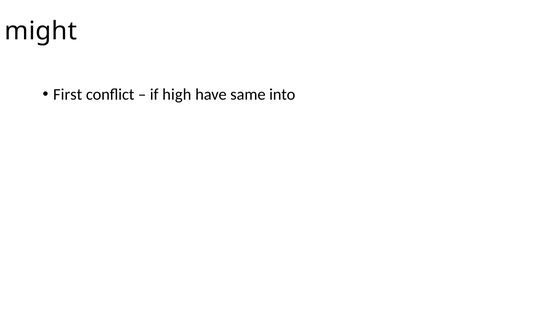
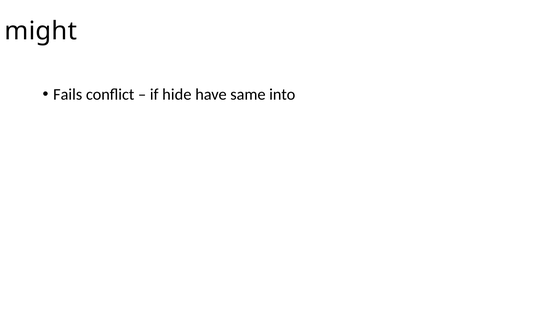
First: First -> Fails
high: high -> hide
